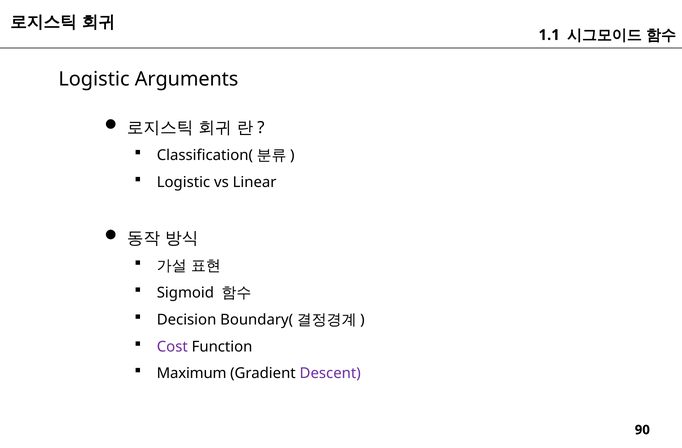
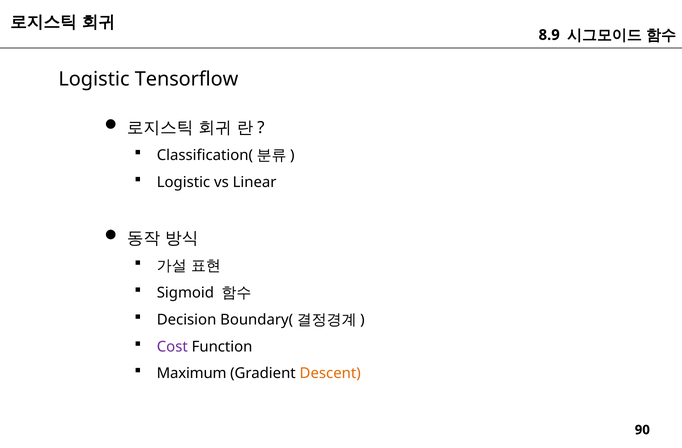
1.1: 1.1 -> 8.9
Arguments: Arguments -> Tensorflow
Descent colour: purple -> orange
